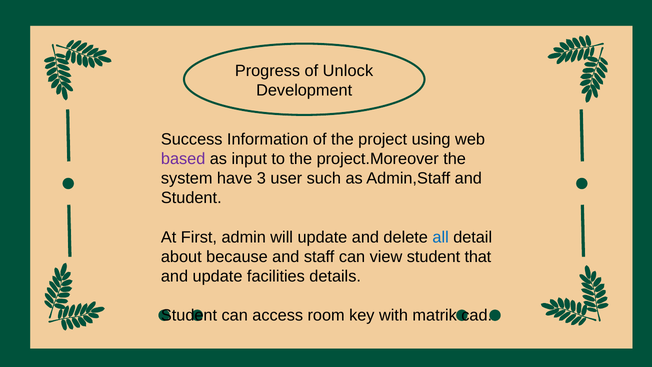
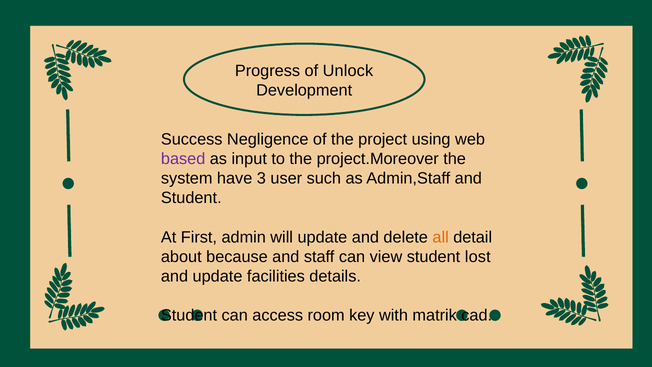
Information: Information -> Negligence
all colour: blue -> orange
that: that -> lost
